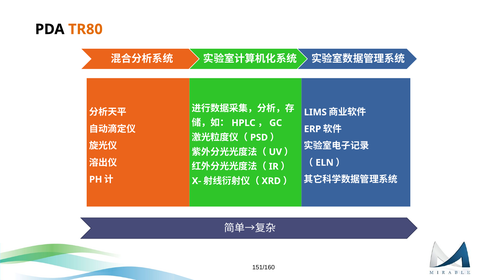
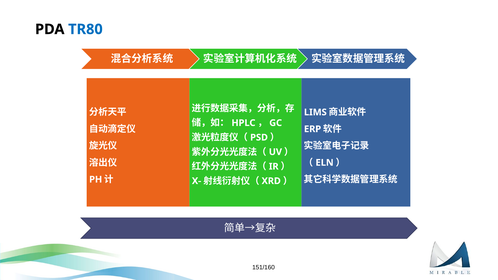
TR80 colour: orange -> blue
